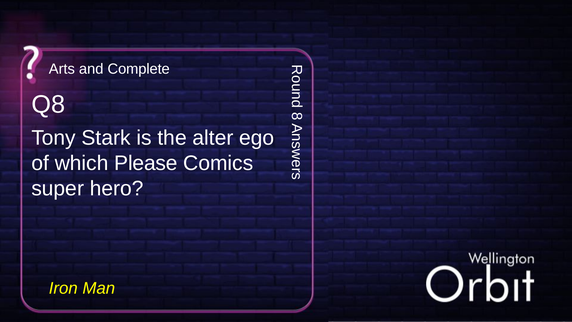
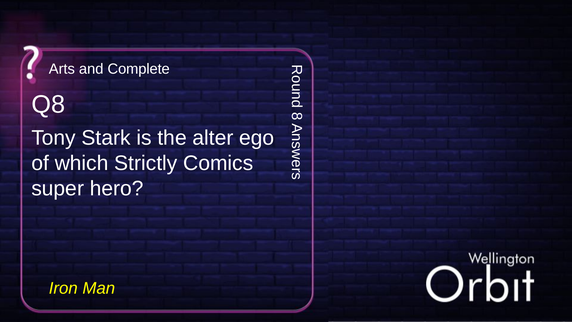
Please: Please -> Strictly
